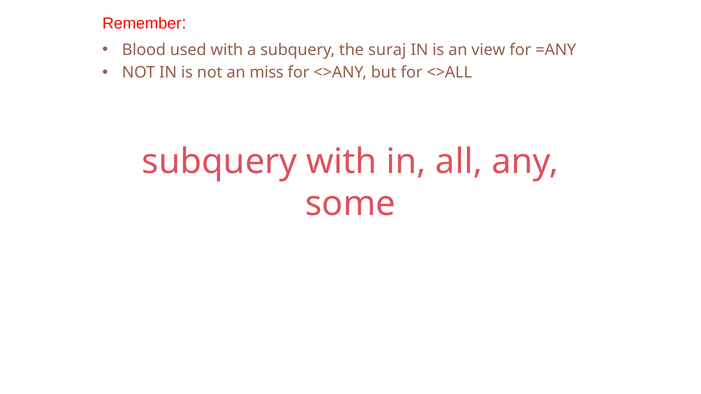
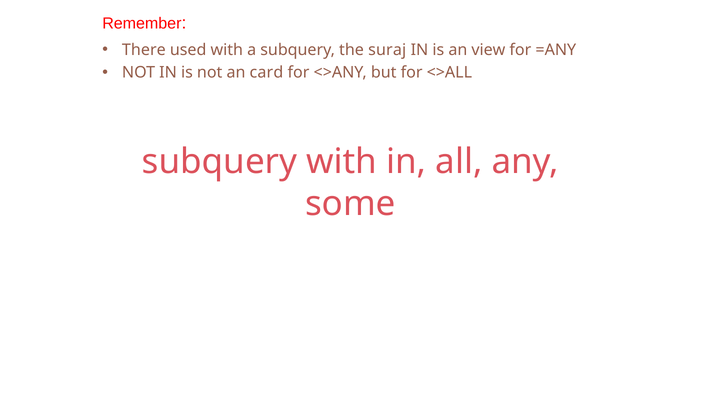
Blood: Blood -> There
miss: miss -> card
